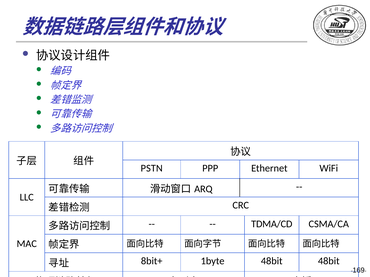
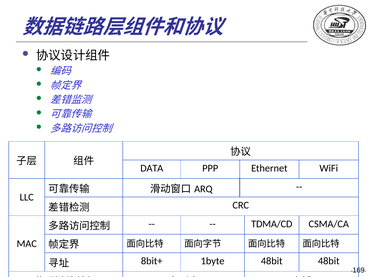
PSTN: PSTN -> DATA
